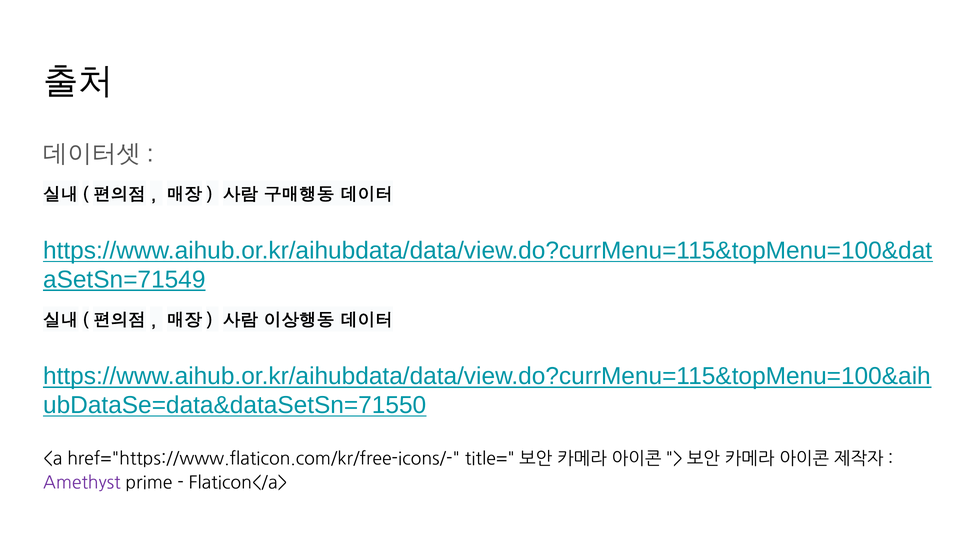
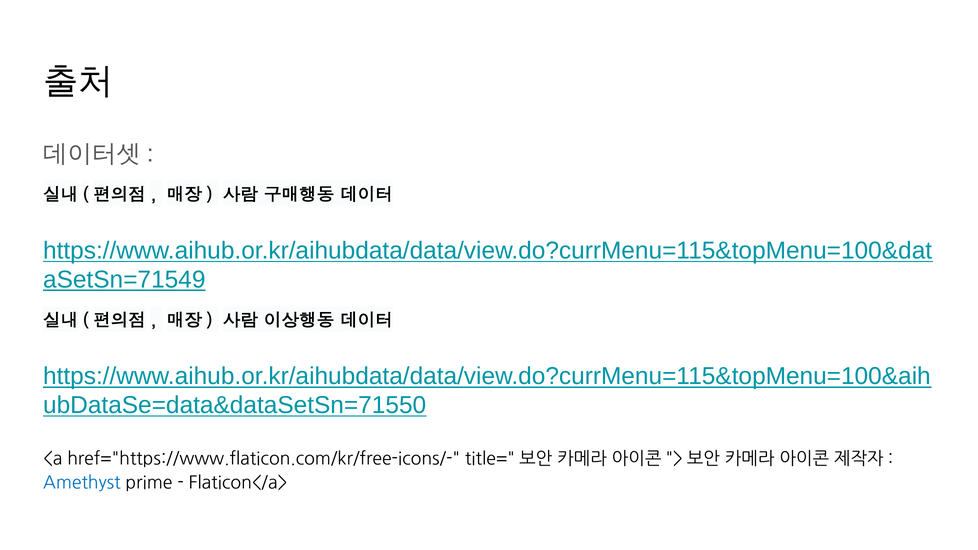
Amethyst colour: purple -> blue
